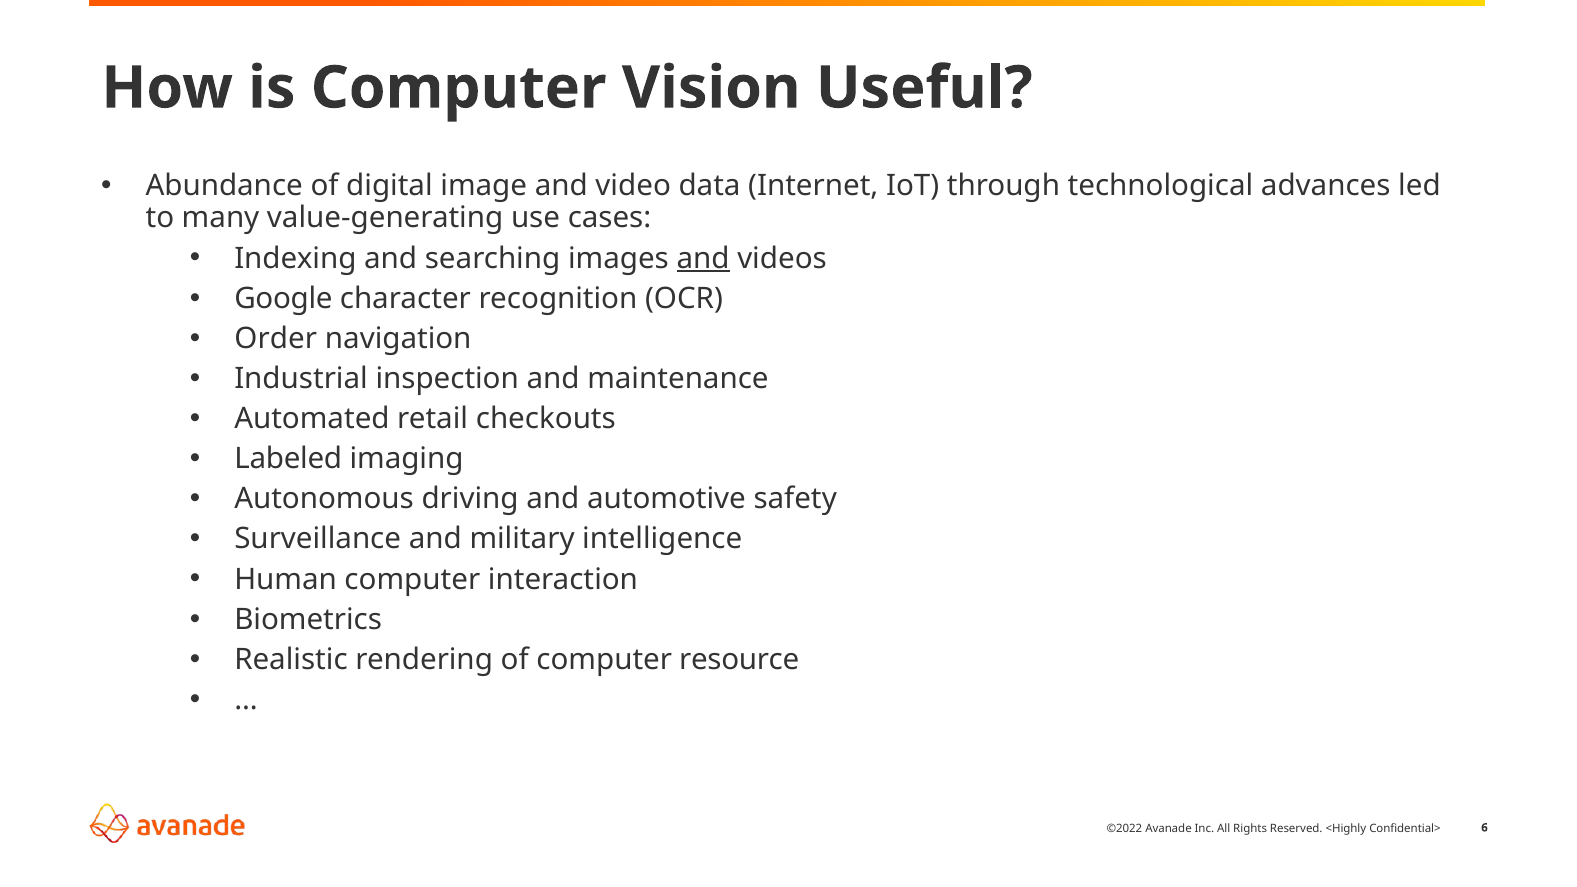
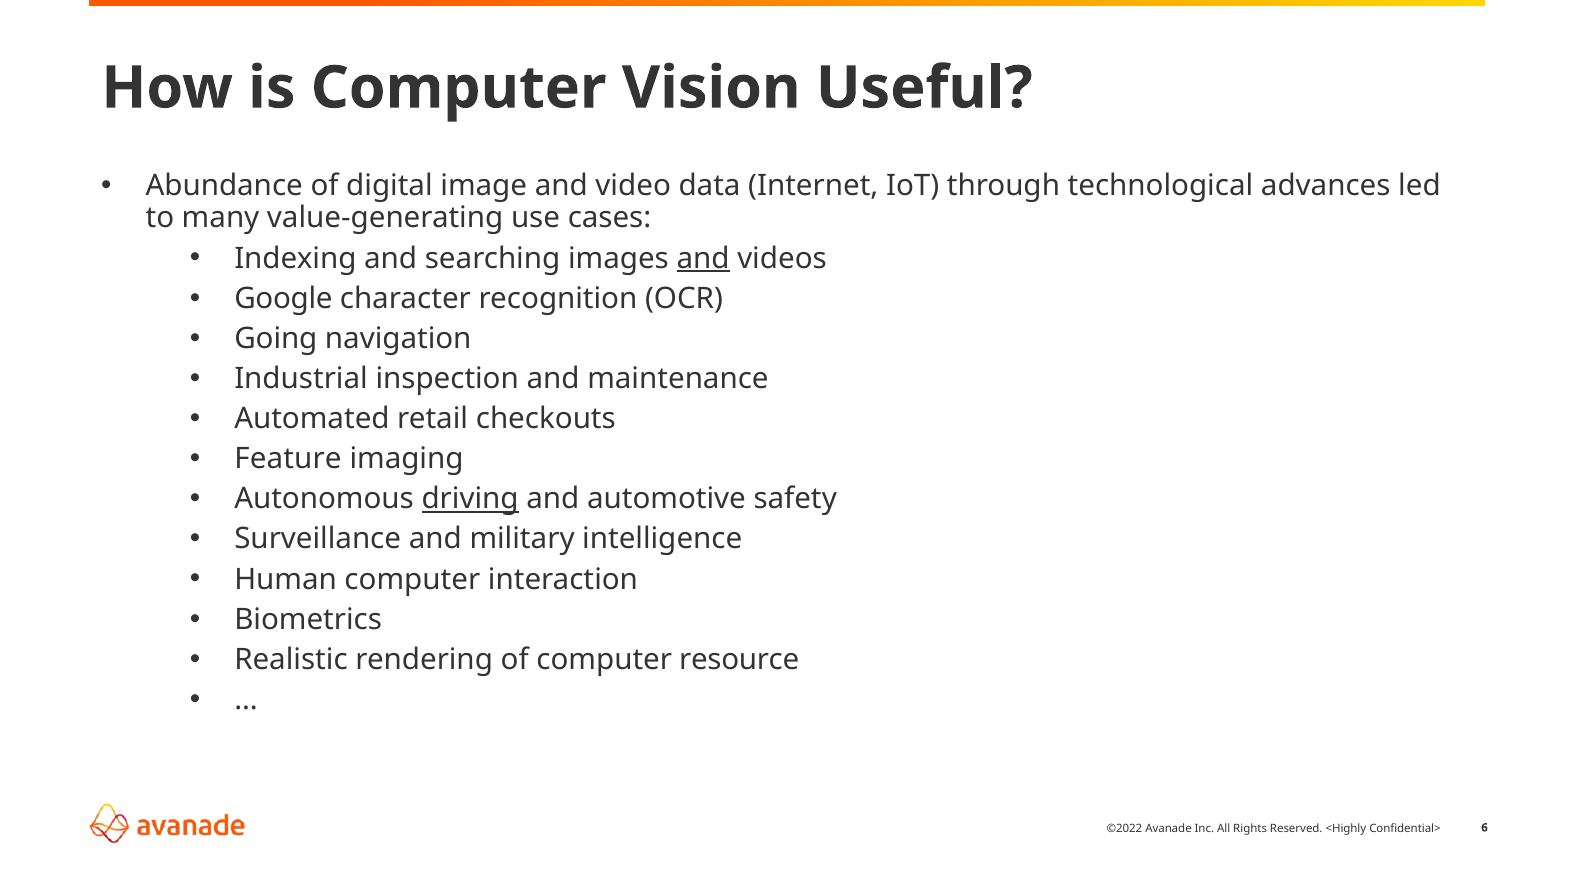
Order: Order -> Going
Labeled: Labeled -> Feature
driving underline: none -> present
